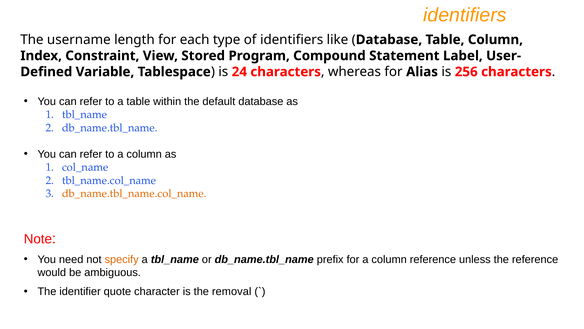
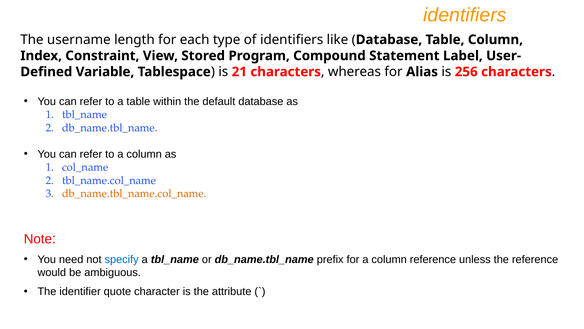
24: 24 -> 21
specify colour: orange -> blue
removal: removal -> attribute
